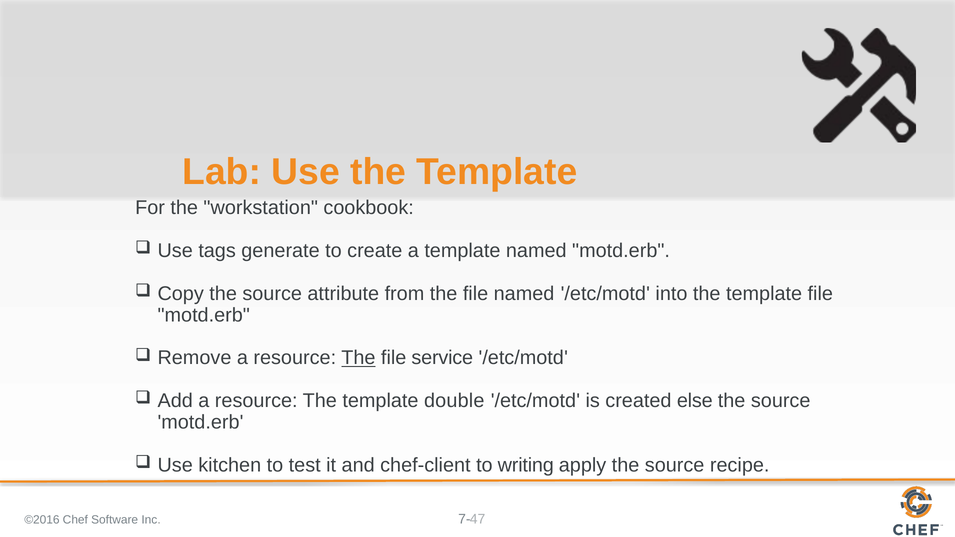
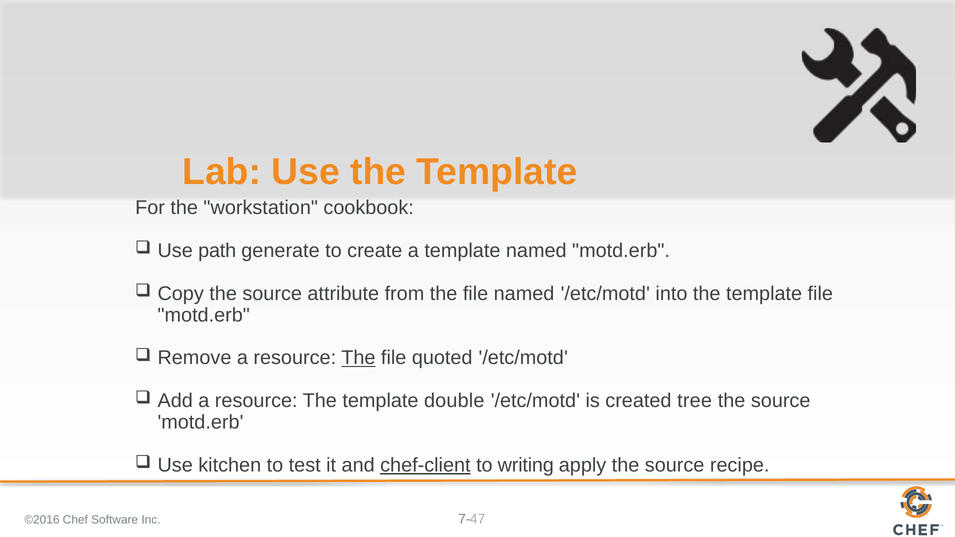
tags: tags -> path
service: service -> quoted
else: else -> tree
chef-client underline: none -> present
